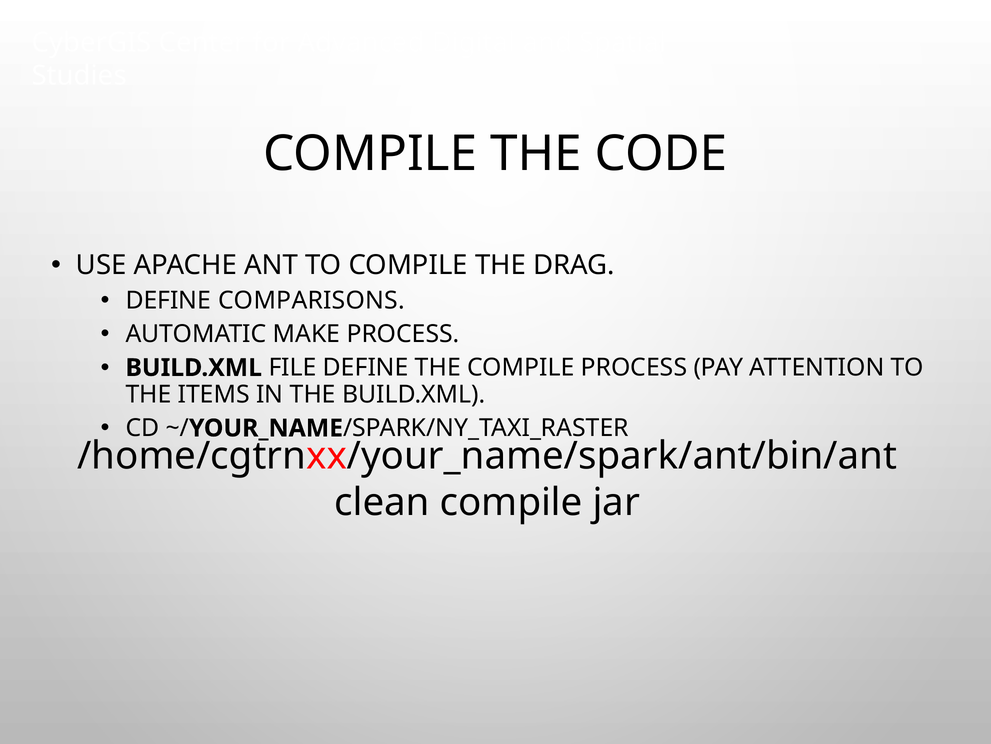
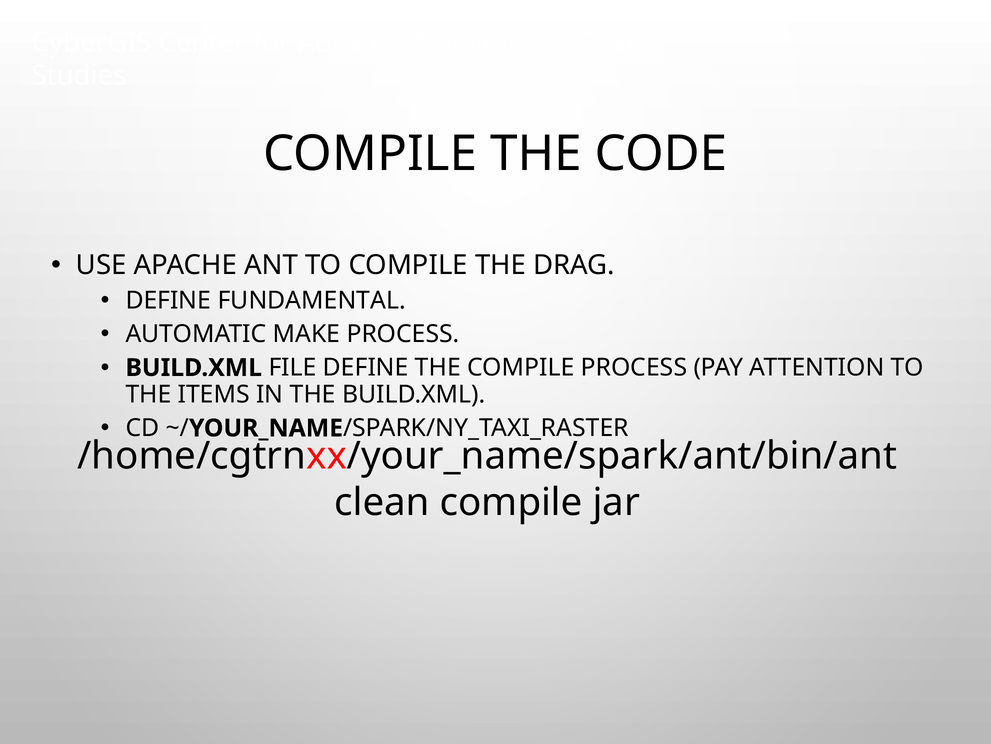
COMPARISONS: COMPARISONS -> FUNDAMENTAL
